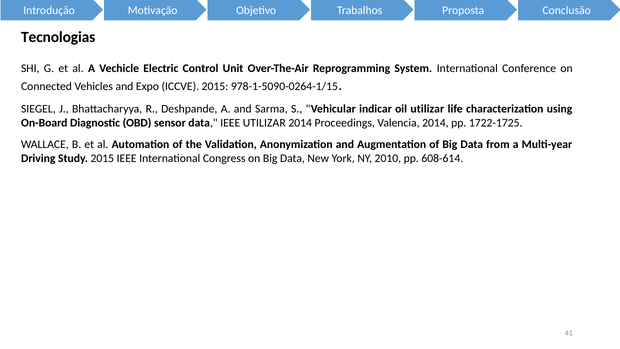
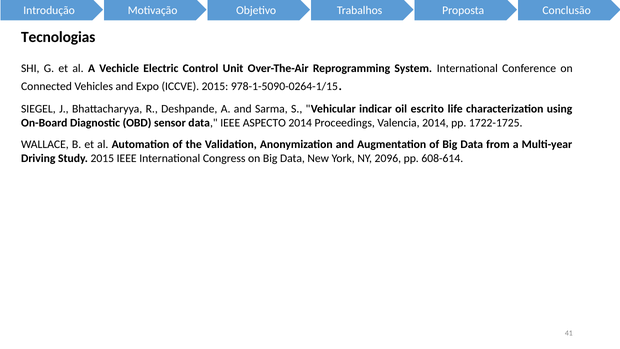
oil utilizar: utilizar -> escrito
IEEE UTILIZAR: UTILIZAR -> ASPECTO
2010: 2010 -> 2096
